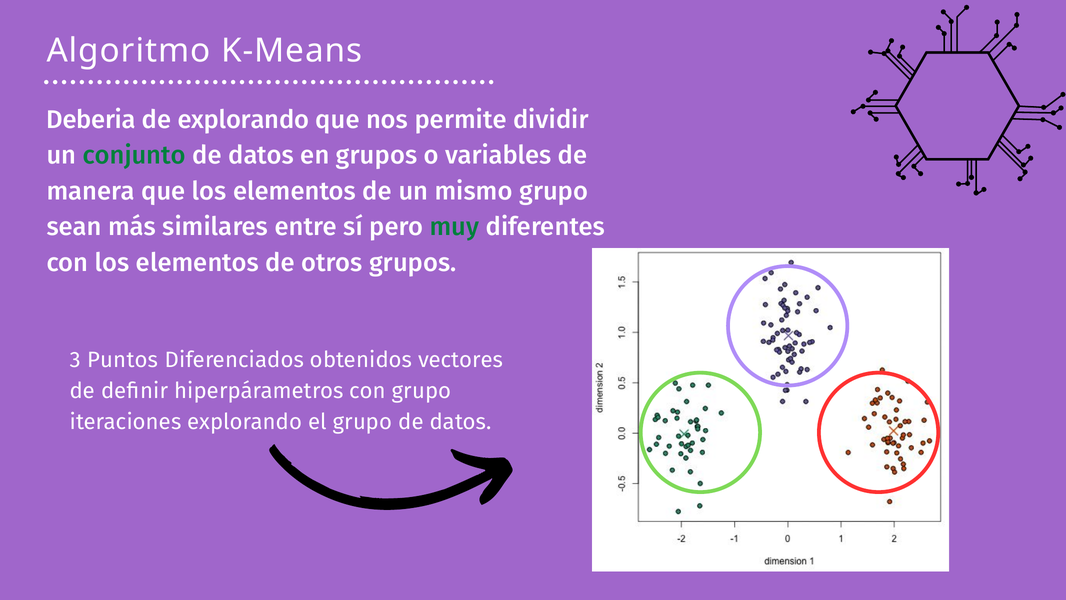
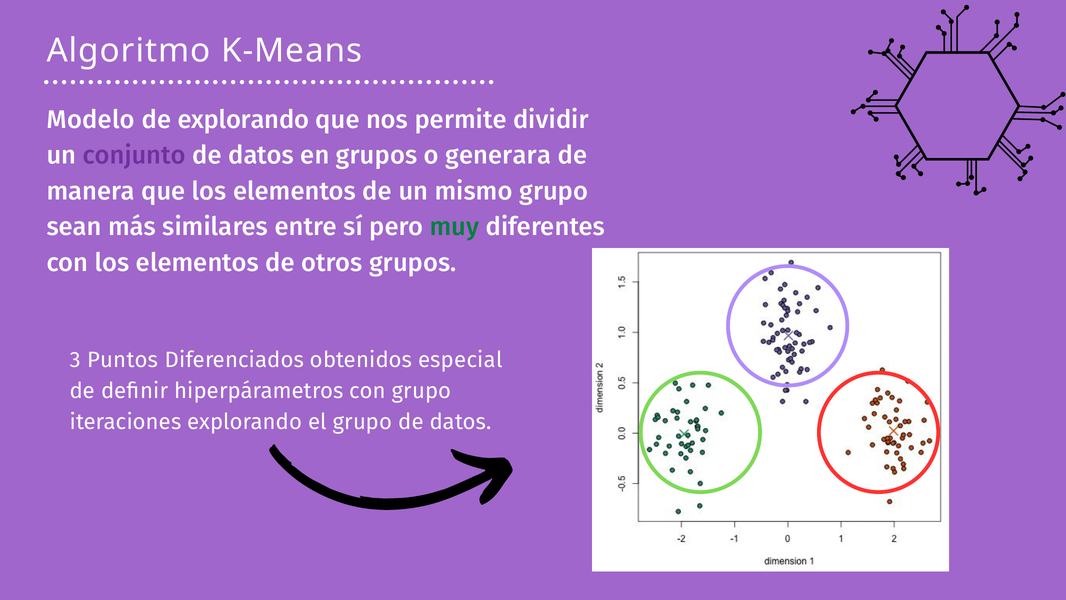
Deberia: Deberia -> Modelo
conjunto colour: green -> purple
variables: variables -> generara
vectores: vectores -> especial
